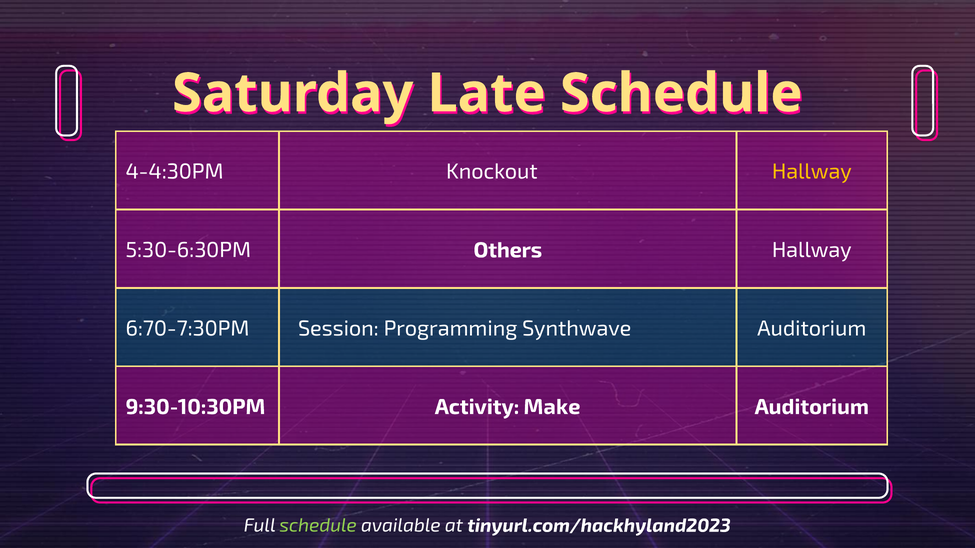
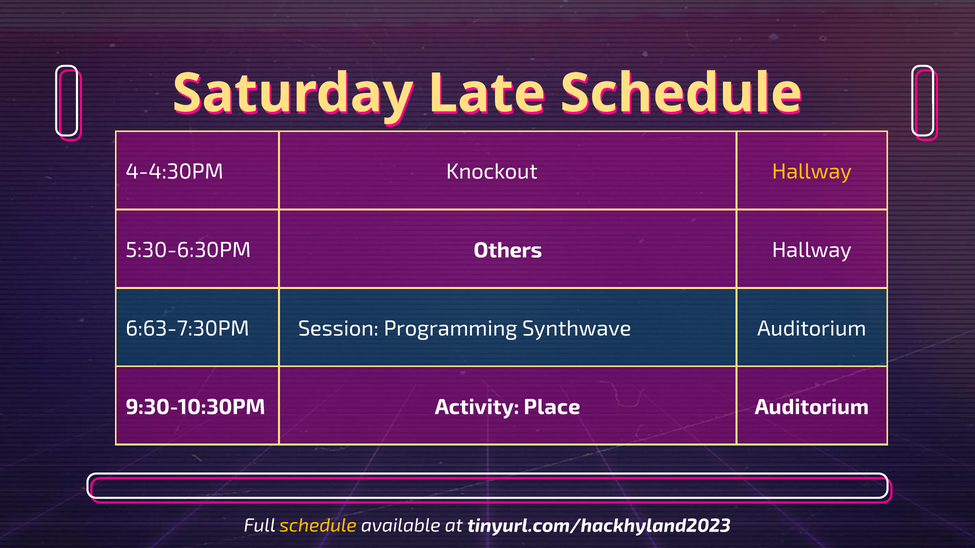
6:70-7:30PM: 6:70-7:30PM -> 6:63-7:30PM
Make: Make -> Place
schedule at (318, 526) colour: light green -> yellow
